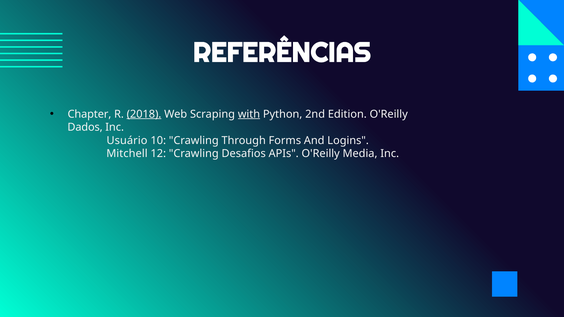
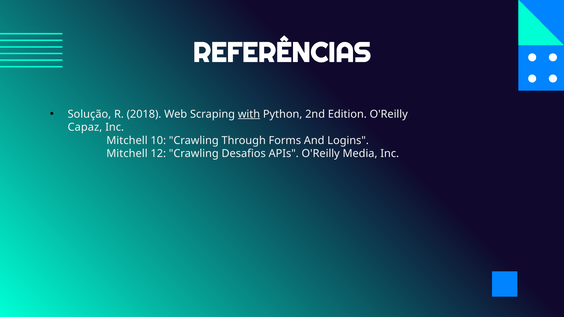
Chapter: Chapter -> Solução
2018 underline: present -> none
Dados: Dados -> Capaz
Usuário at (127, 141): Usuário -> Mitchell
